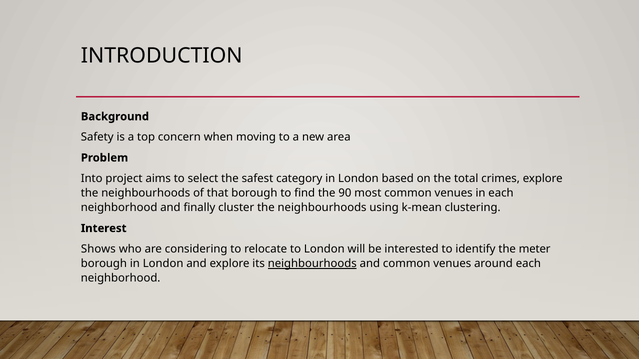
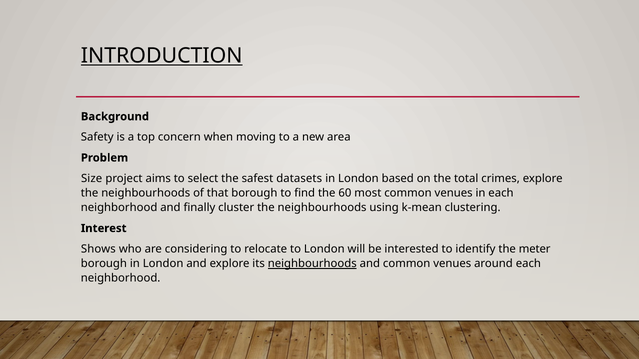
INTRODUCTION underline: none -> present
Into: Into -> Size
category: category -> datasets
90: 90 -> 60
